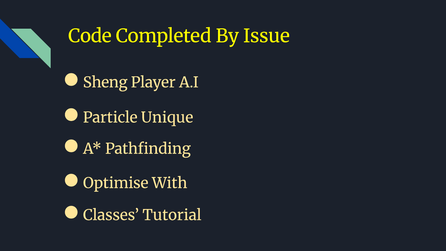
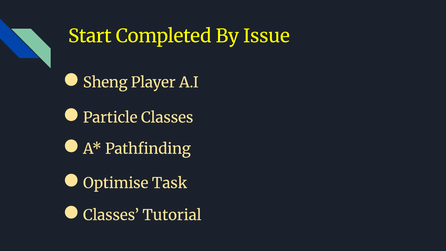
Code: Code -> Start
Particle Unique: Unique -> Classes
With: With -> Task
